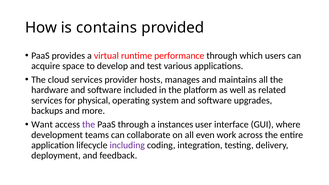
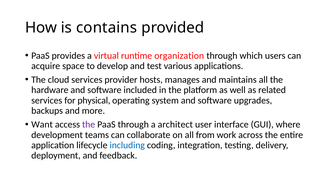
performance: performance -> organization
instances: instances -> architect
even: even -> from
including colour: purple -> blue
